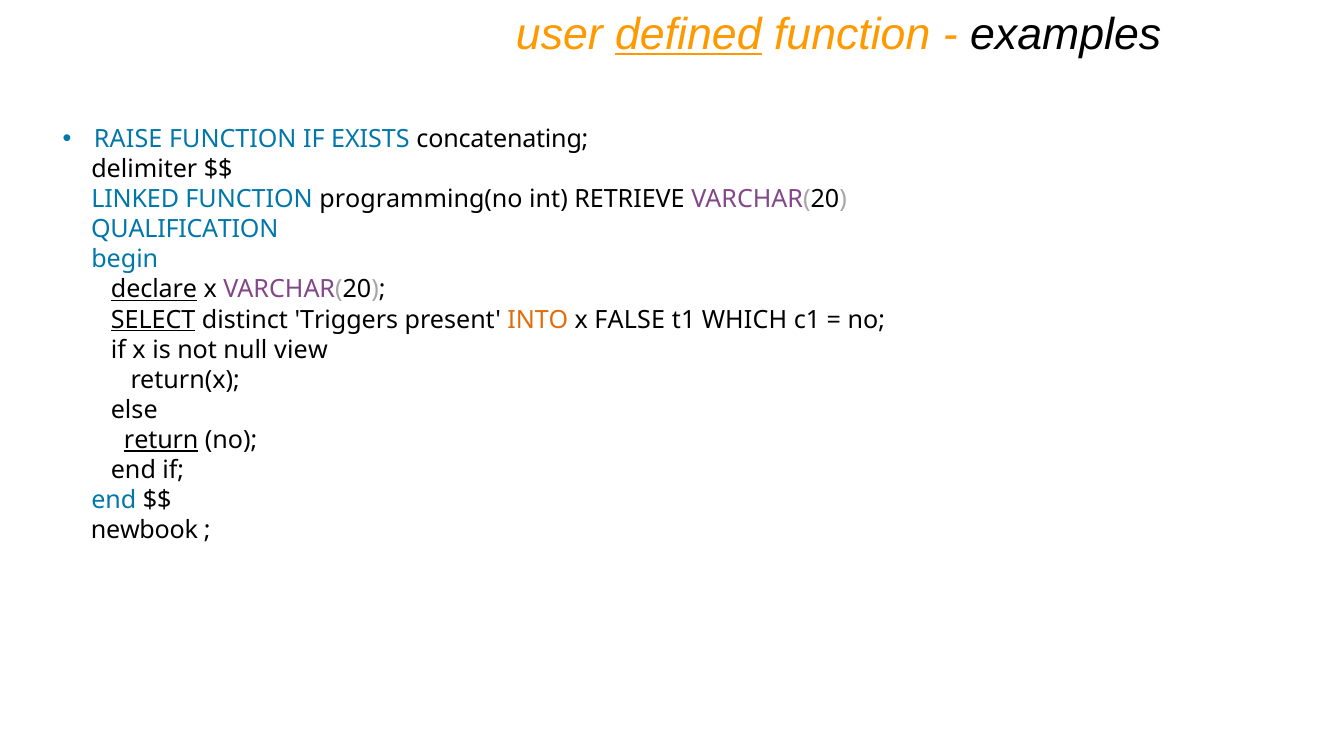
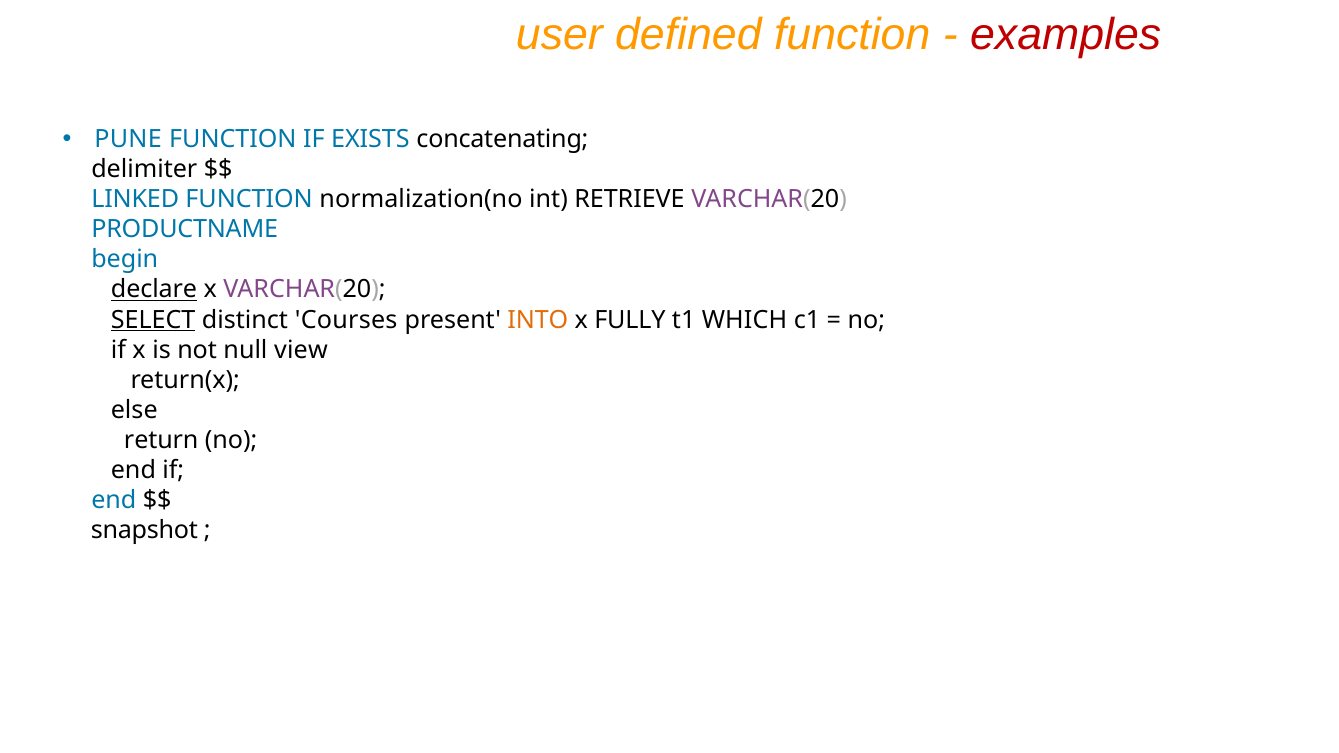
defined underline: present -> none
examples colour: black -> red
RAISE: RAISE -> PUNE
programming(no: programming(no -> normalization(no
QUALIFICATION: QUALIFICATION -> PRODUCTNAME
Triggers: Triggers -> Courses
FALSE: FALSE -> FULLY
return underline: present -> none
newbook: newbook -> snapshot
